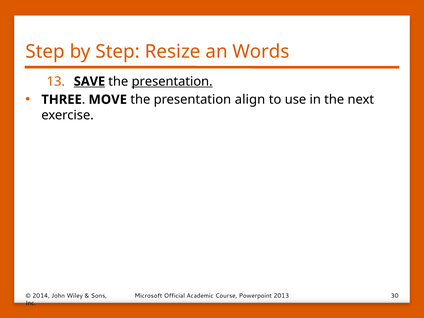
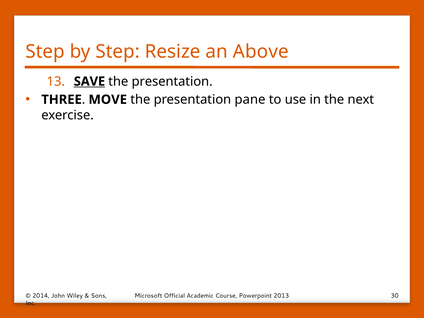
Words: Words -> Above
presentation at (172, 81) underline: present -> none
align: align -> pane
